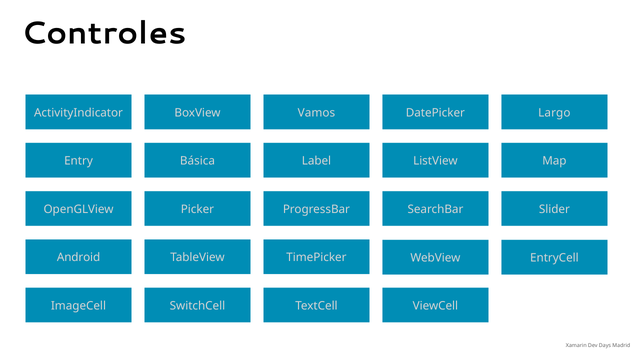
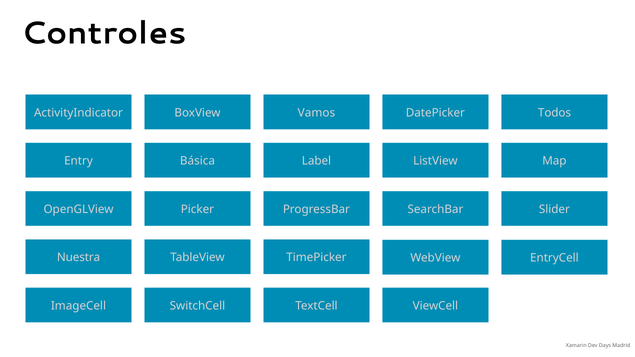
Largo: Largo -> Todos
Android: Android -> Nuestra
